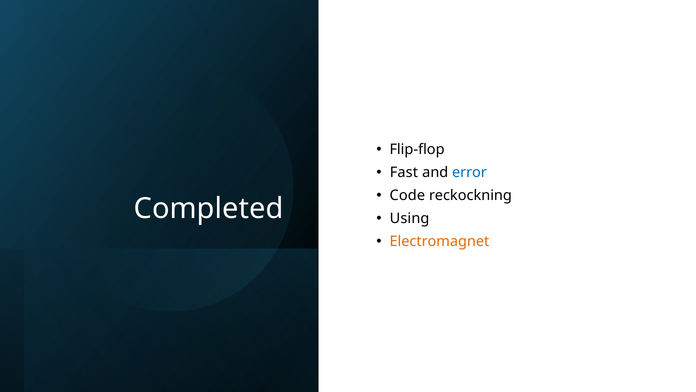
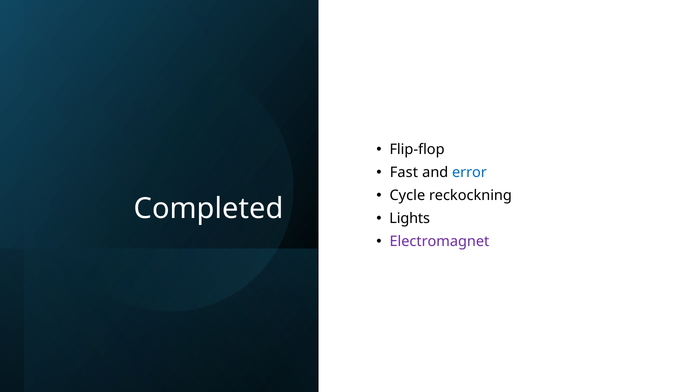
Code: Code -> Cycle
Using: Using -> Lights
Electromagnet colour: orange -> purple
